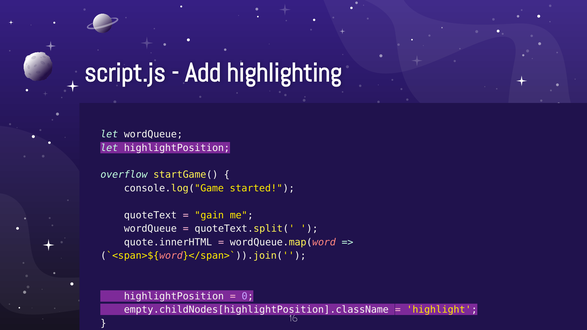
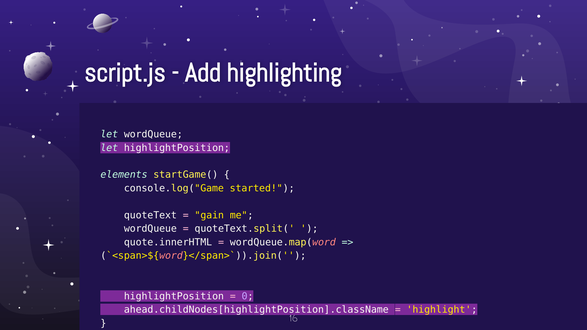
overflow: overflow -> elements
empty.childNodes[highlightPosition].className: empty.childNodes[highlightPosition].className -> ahead.childNodes[highlightPosition].className
